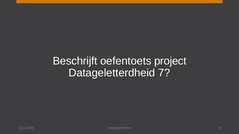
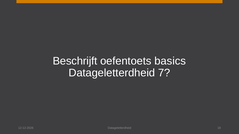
project: project -> basics
